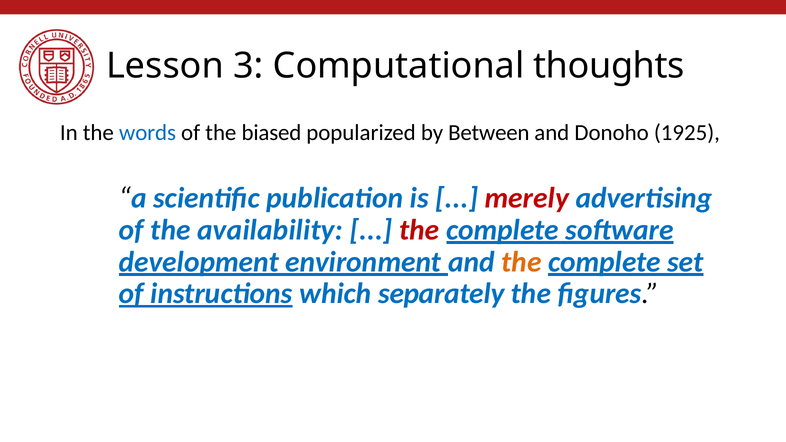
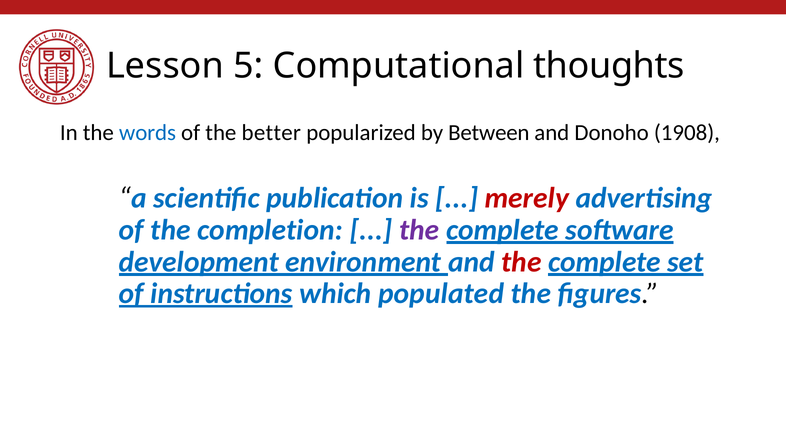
3: 3 -> 5
biased: biased -> better
1925: 1925 -> 1908
availability: availability -> completion
the at (419, 230) colour: red -> purple
the at (521, 262) colour: orange -> red
separately: separately -> populated
